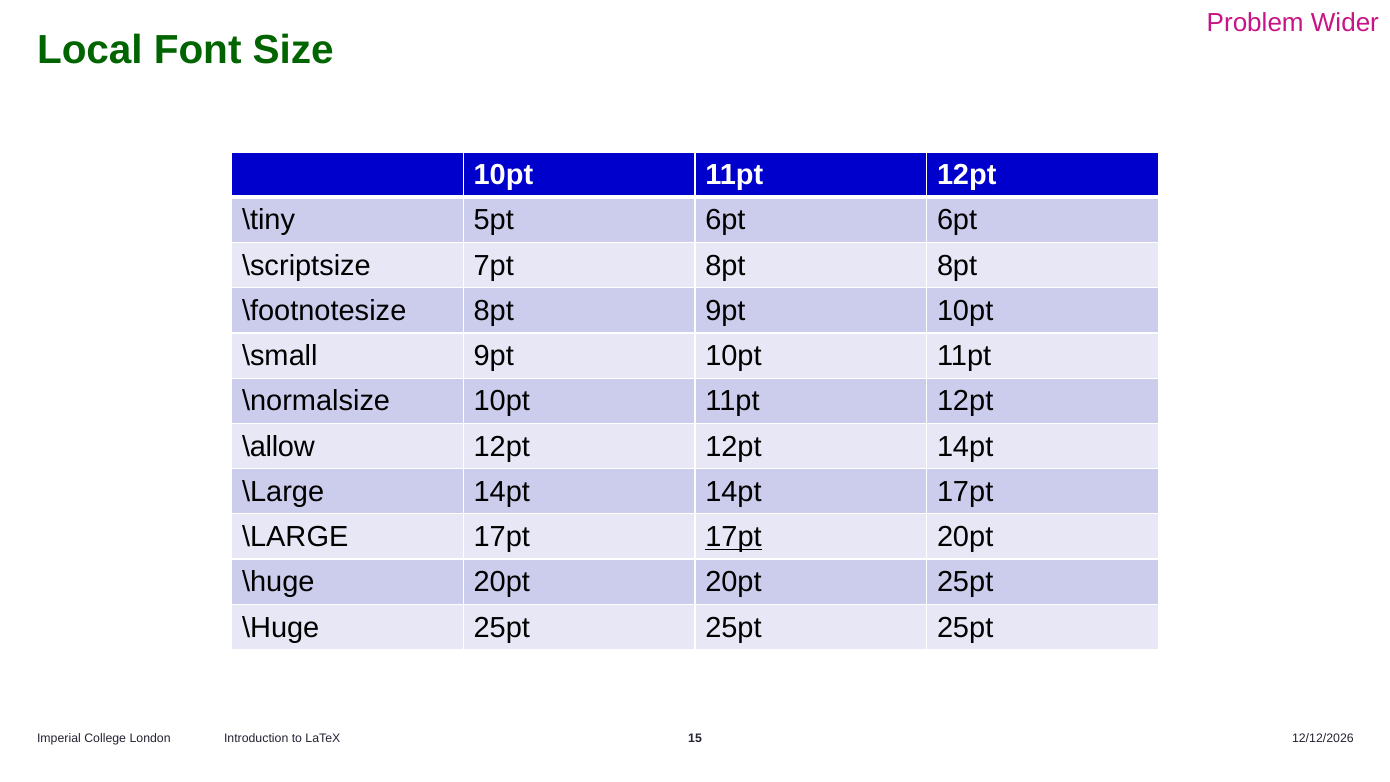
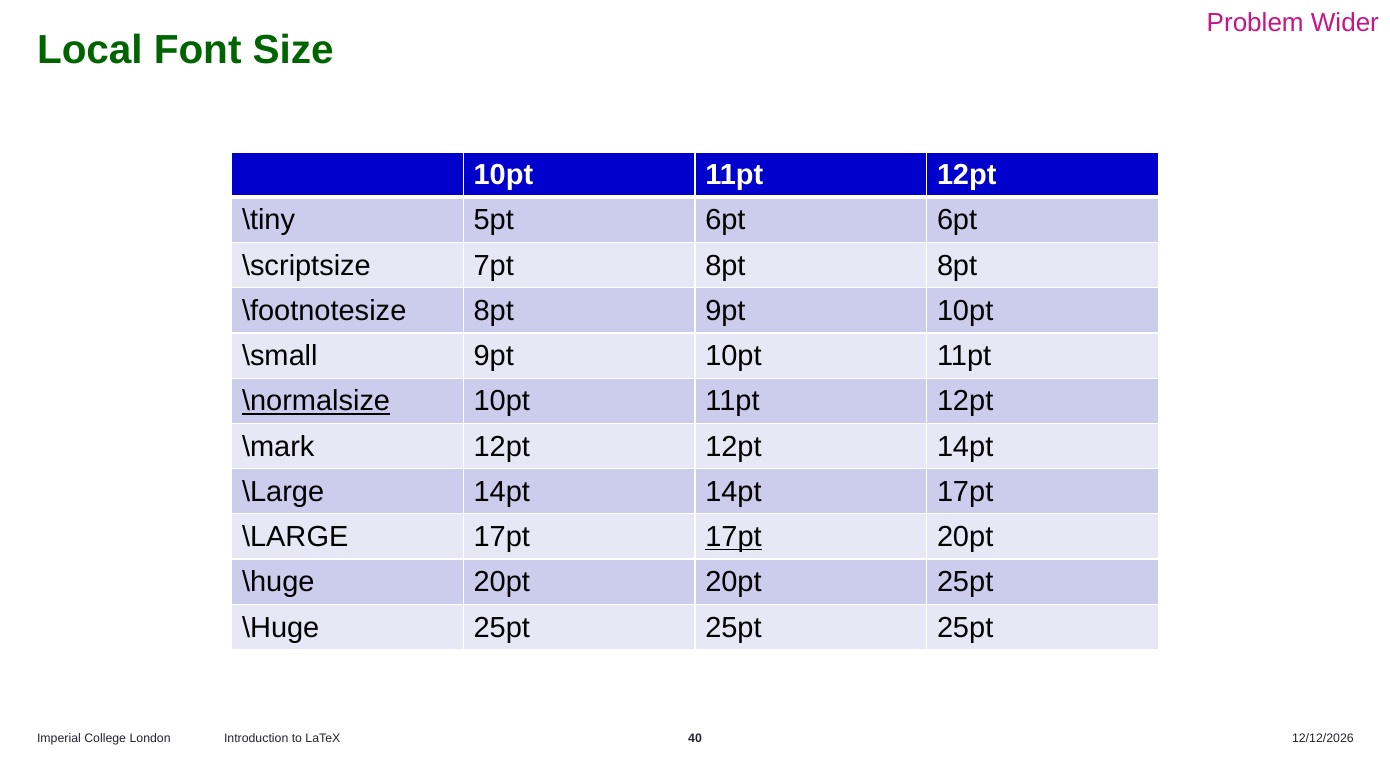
\normalsize underline: none -> present
\allow: \allow -> \mark
15: 15 -> 40
